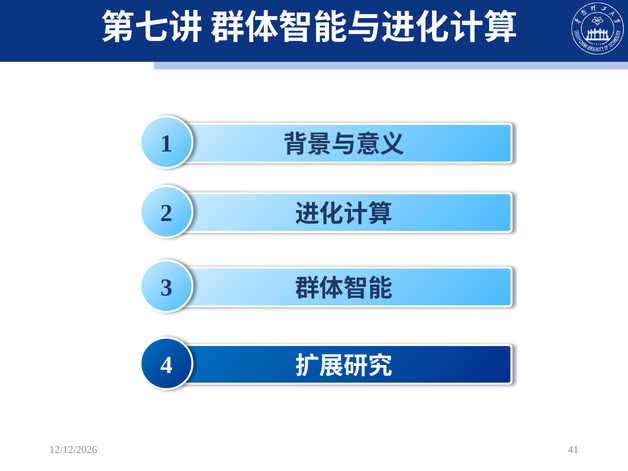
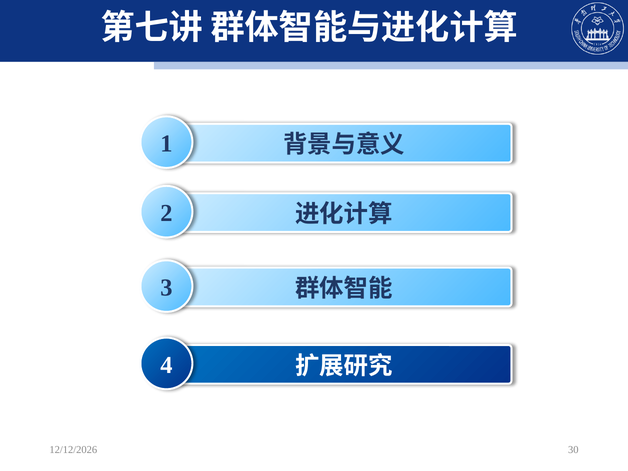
41: 41 -> 30
